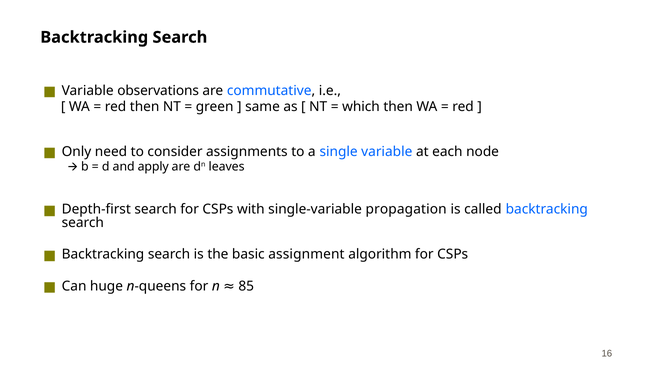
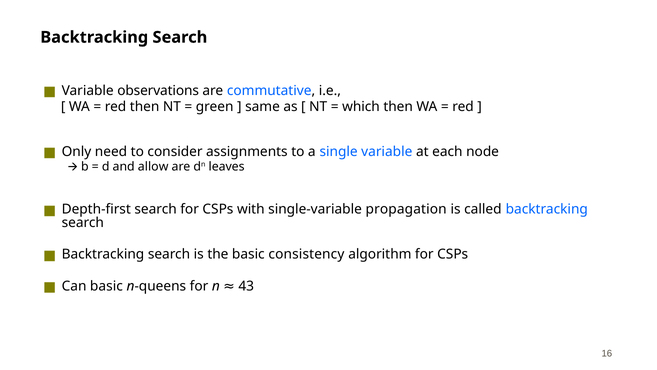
apply: apply -> allow
assignment: assignment -> consistency
Can huge: huge -> basic
85: 85 -> 43
